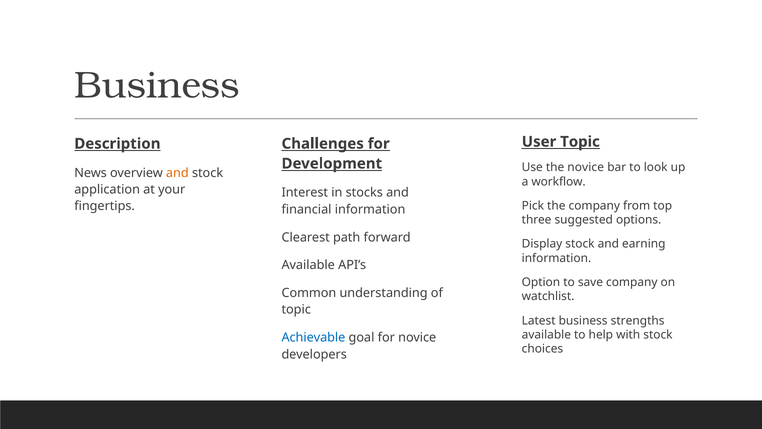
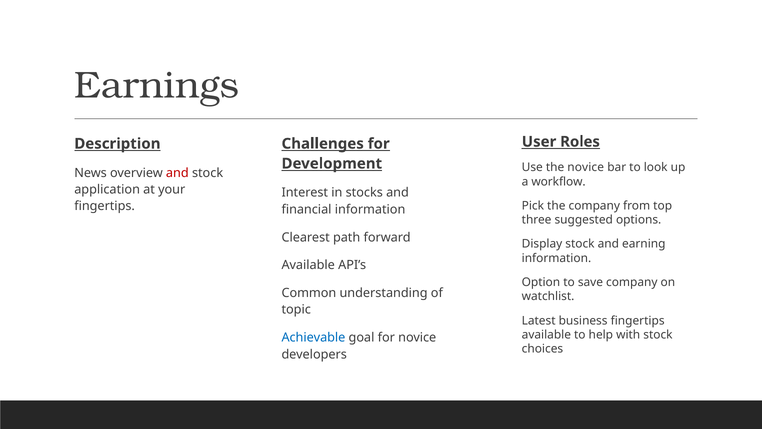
Business at (157, 85): Business -> Earnings
User Topic: Topic -> Roles
and at (177, 173) colour: orange -> red
business strengths: strengths -> fingertips
